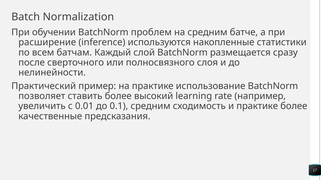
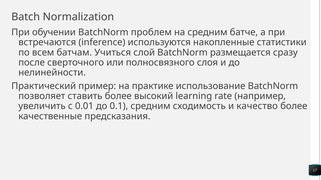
расширение: расширение -> встречаются
Каждый: Каждый -> Учиться
и практике: практике -> качество
